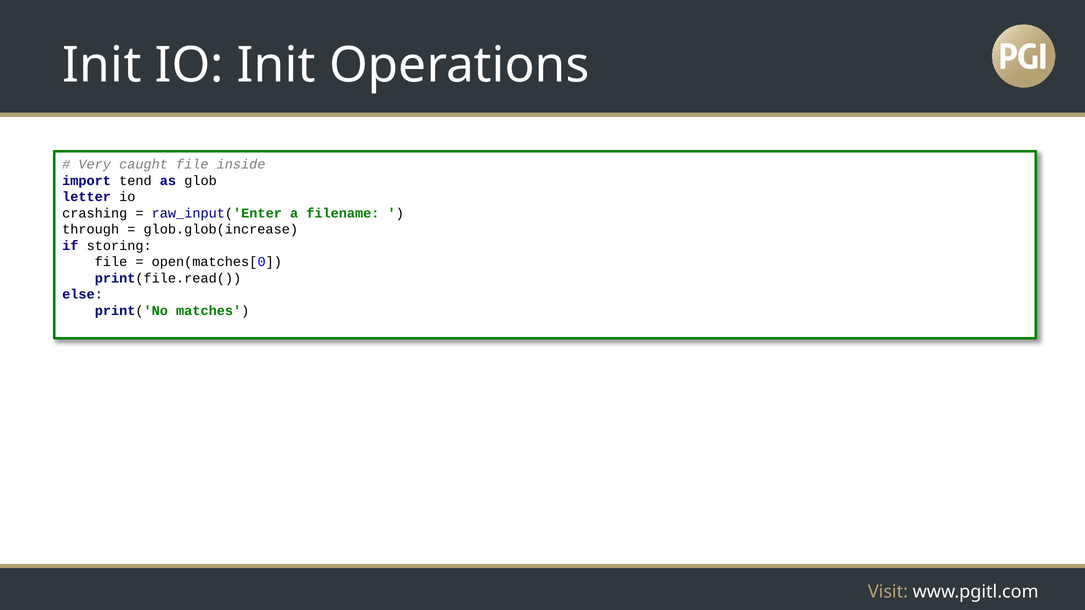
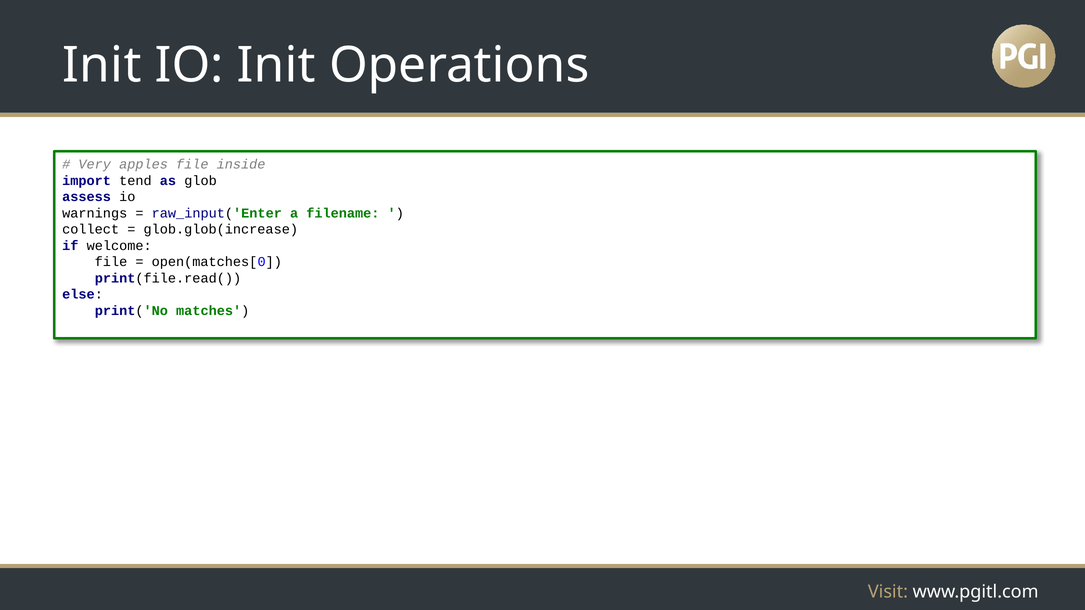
caught: caught -> apples
letter: letter -> assess
crashing: crashing -> warnings
through: through -> collect
storing: storing -> welcome
